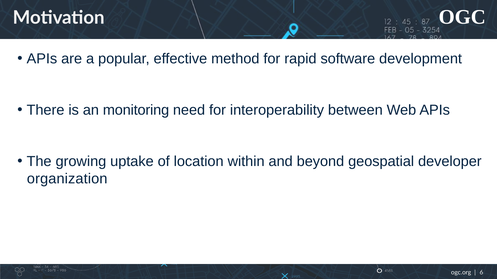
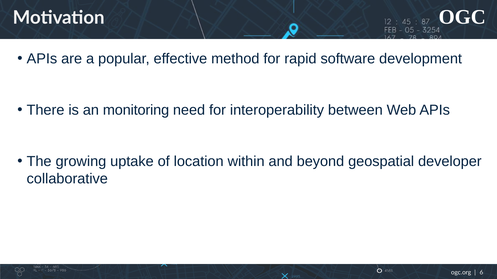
organization: organization -> collaborative
